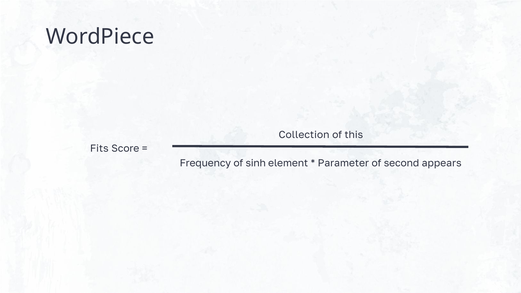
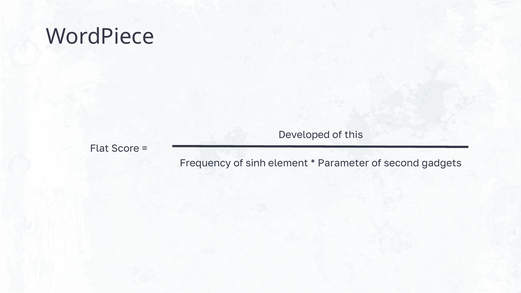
Collection: Collection -> Developed
Fits: Fits -> Flat
appears: appears -> gadgets
